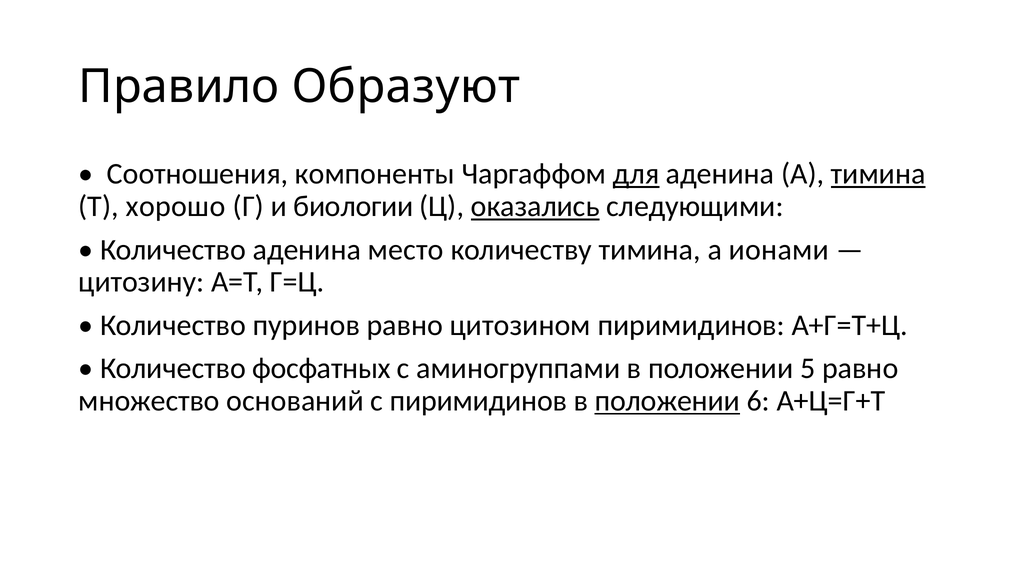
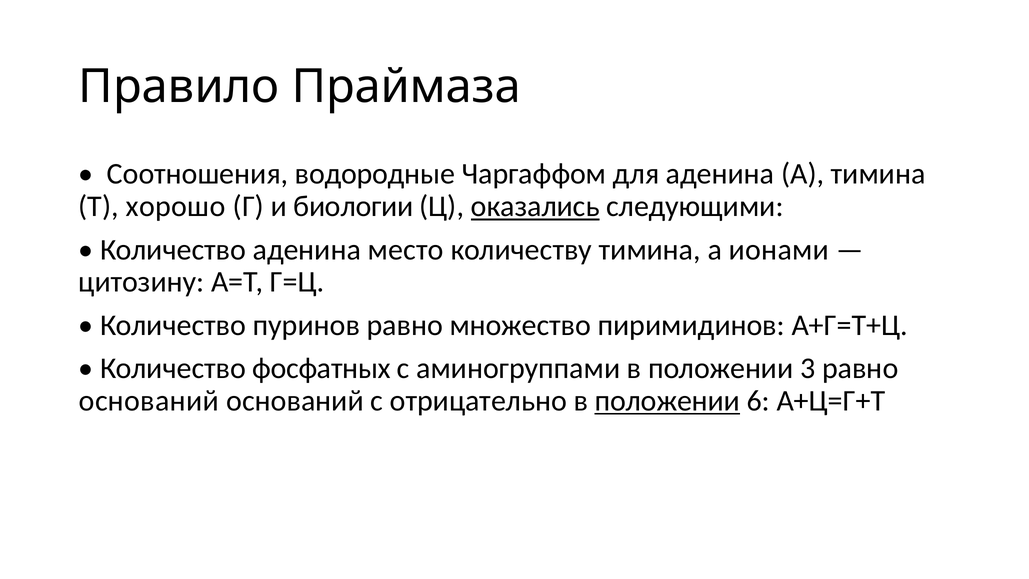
Образуют: Образуют -> Праймаза
компоненты: компоненты -> водородные
для underline: present -> none
тимина at (878, 174) underline: present -> none
цитозином: цитозином -> множество
5: 5 -> 3
множество at (149, 401): множество -> оснований
с пиримидинов: пиримидинов -> отрицательно
